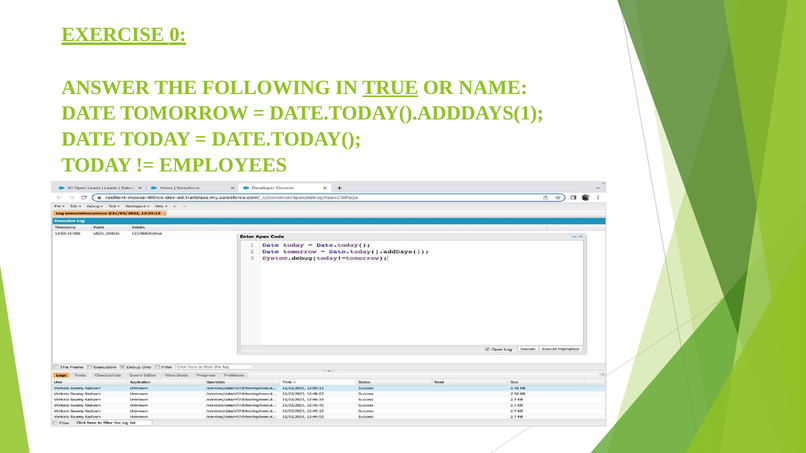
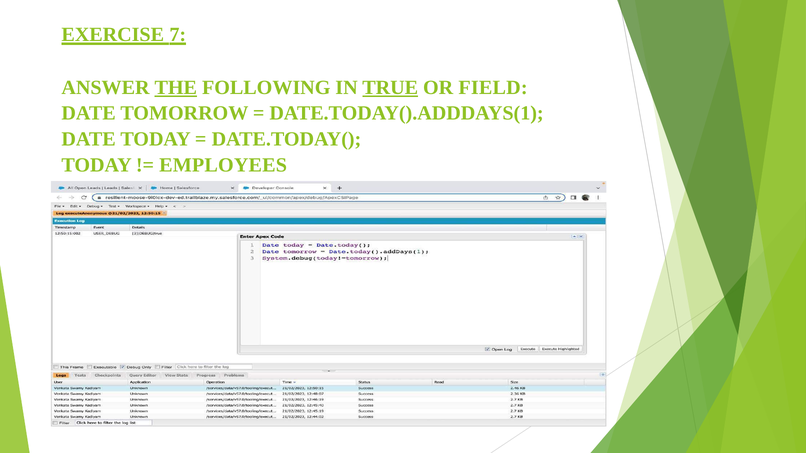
0: 0 -> 7
THE underline: none -> present
NAME: NAME -> FIELD
